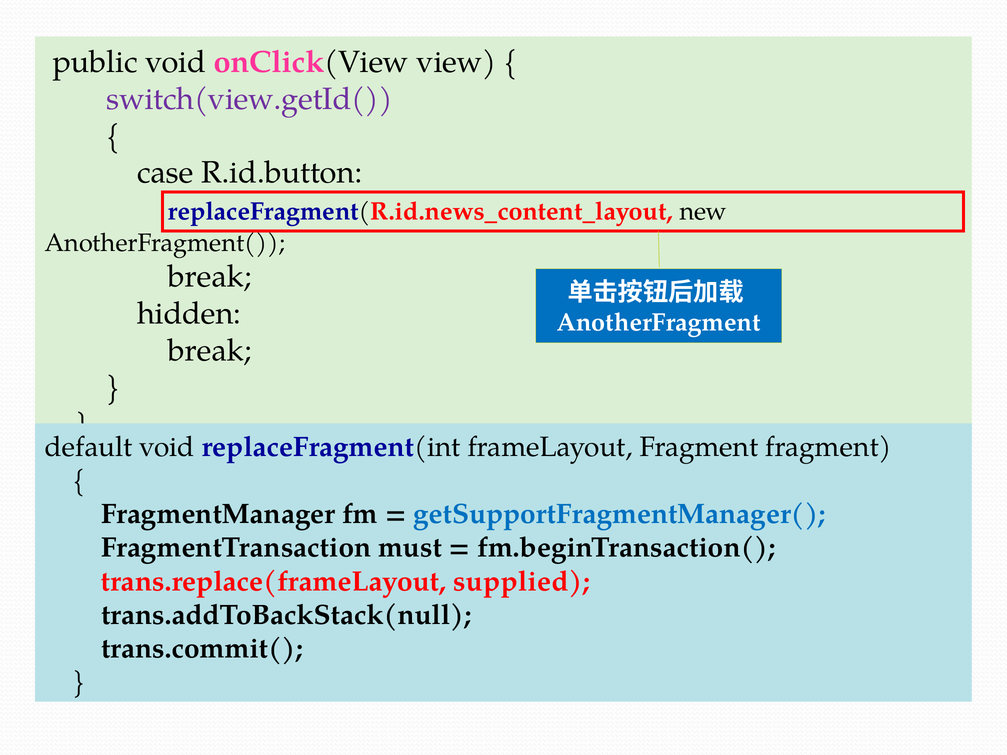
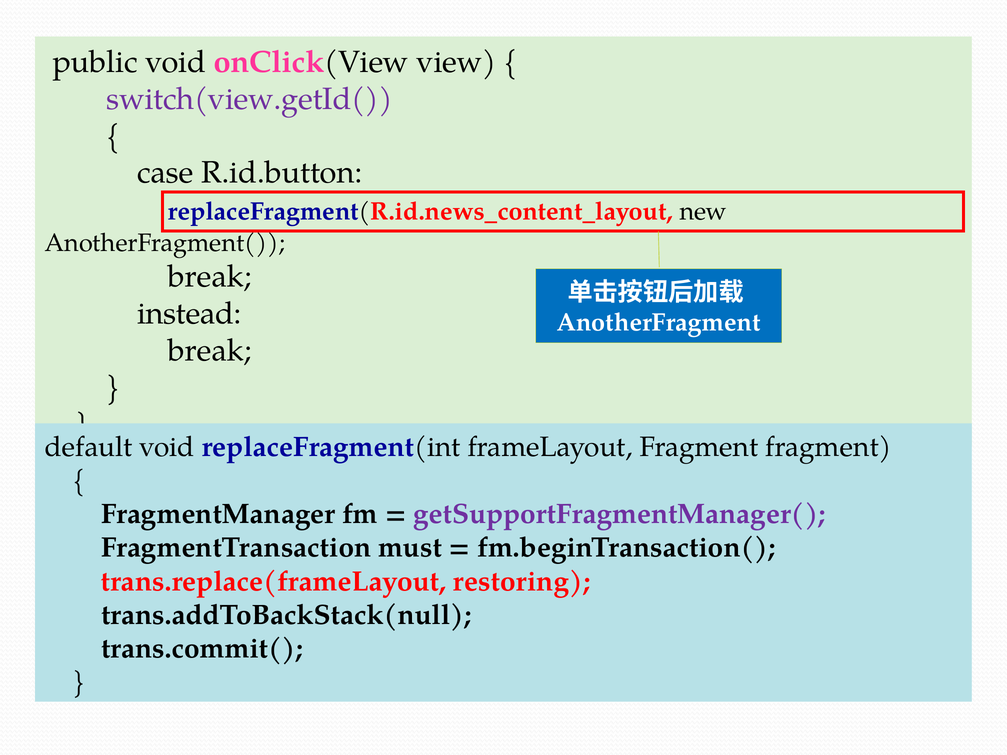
hidden: hidden -> instead
getSupportFragmentManager( colour: blue -> purple
supplied: supplied -> restoring
